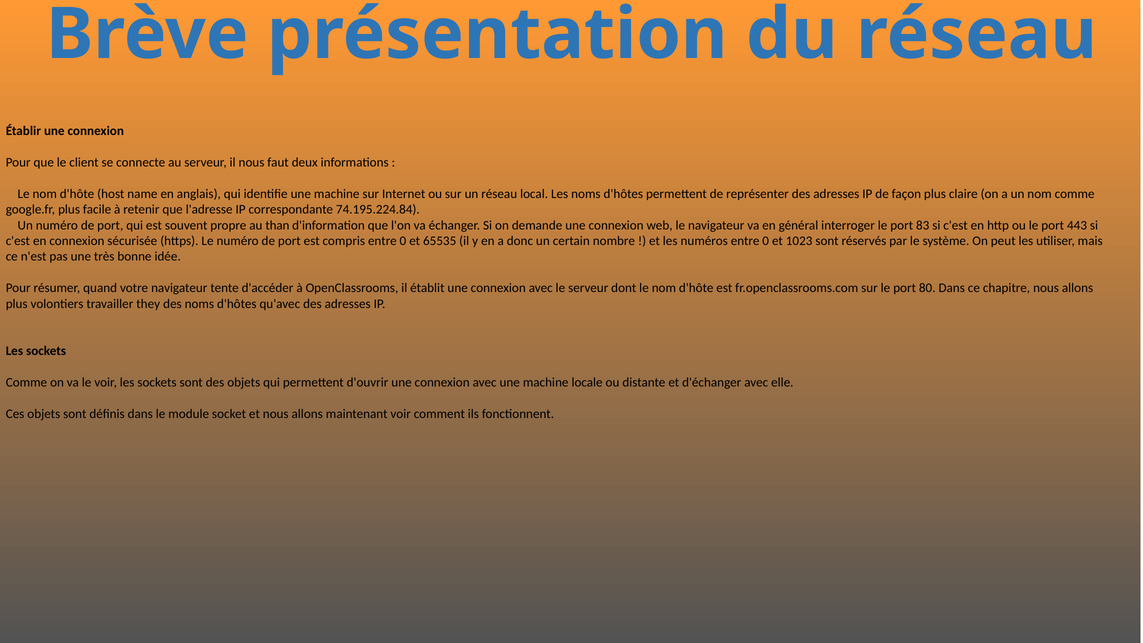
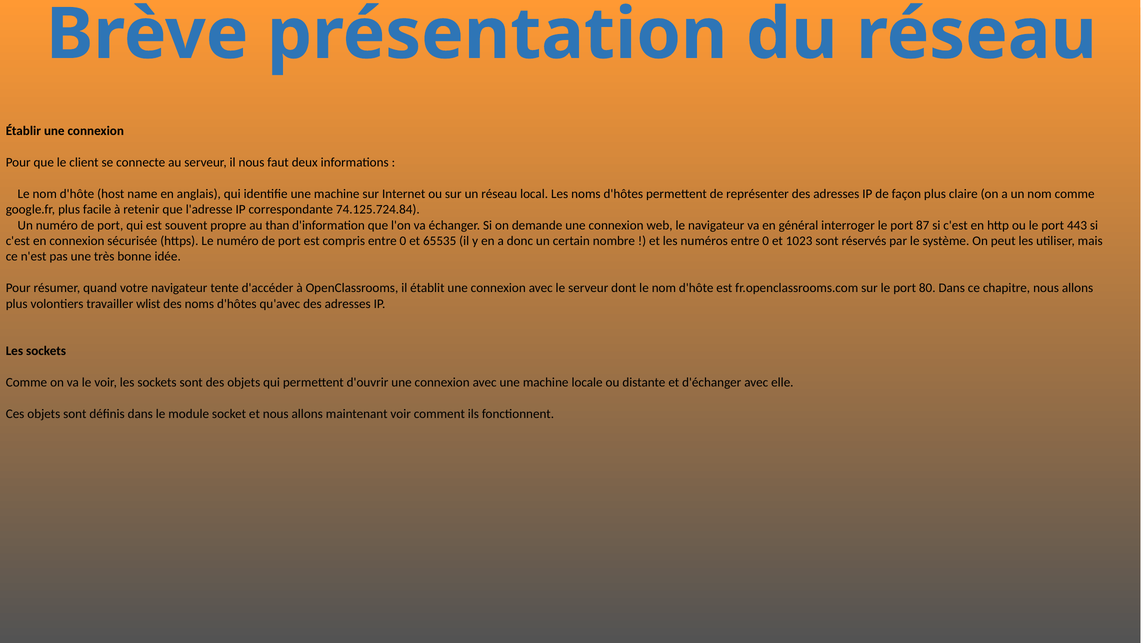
74.195.224.84: 74.195.224.84 -> 74.125.724.84
83: 83 -> 87
they: they -> wlist
